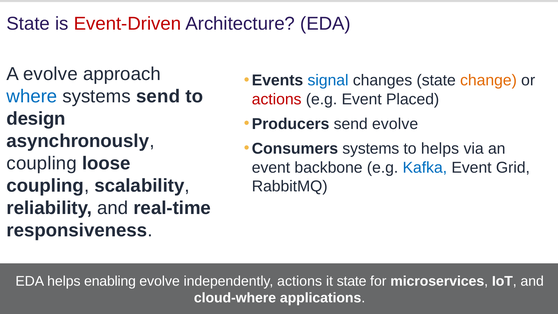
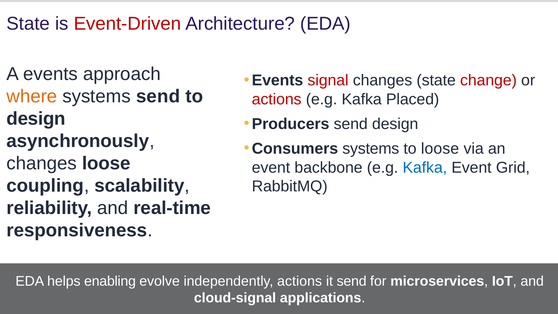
A evolve: evolve -> events
signal colour: blue -> red
change colour: orange -> red
where colour: blue -> orange
Event at (362, 99): Event -> Kafka
send evolve: evolve -> design
to helps: helps -> loose
coupling at (42, 163): coupling -> changes
it state: state -> send
cloud-where: cloud-where -> cloud-signal
